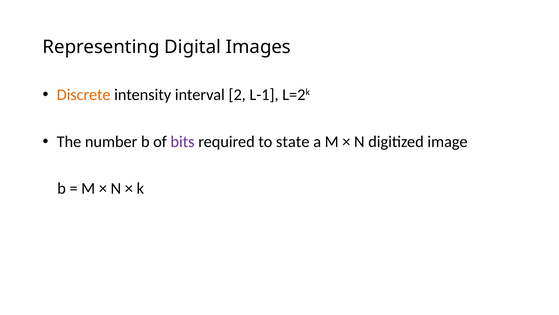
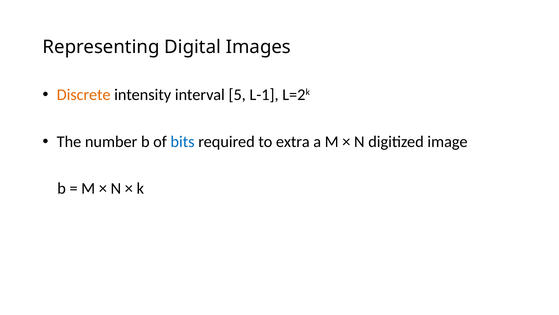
2: 2 -> 5
bits colour: purple -> blue
state: state -> extra
